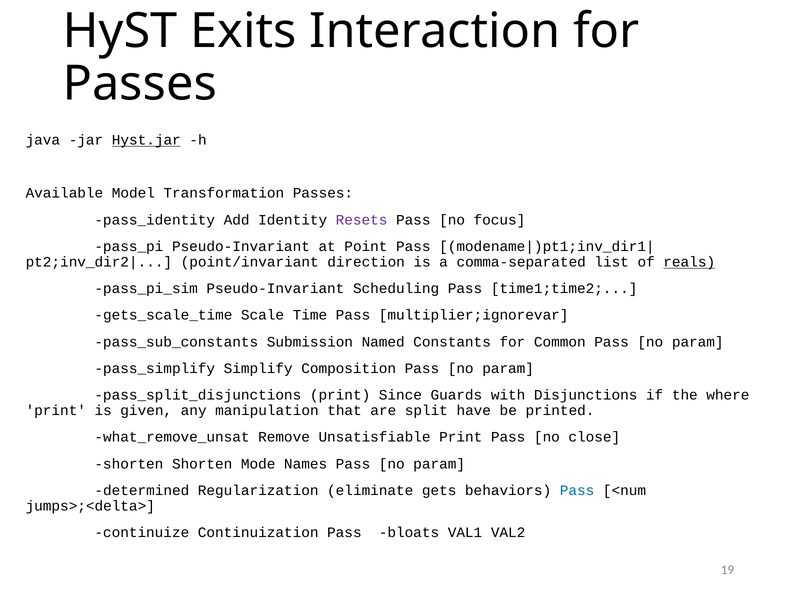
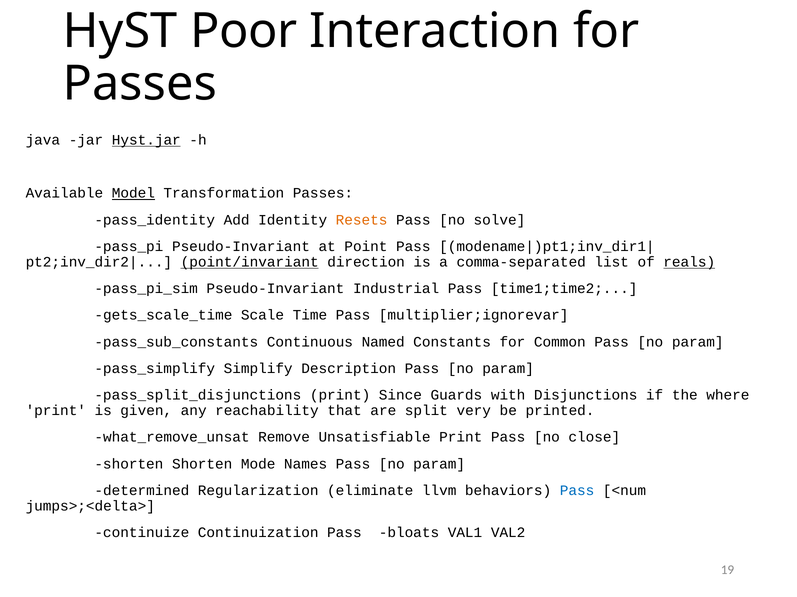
Exits: Exits -> Poor
Model underline: none -> present
Resets colour: purple -> orange
focus: focus -> solve
point/invariant underline: none -> present
Scheduling: Scheduling -> Industrial
Submission: Submission -> Continuous
Composition: Composition -> Description
manipulation: manipulation -> reachability
have: have -> very
gets: gets -> llvm
